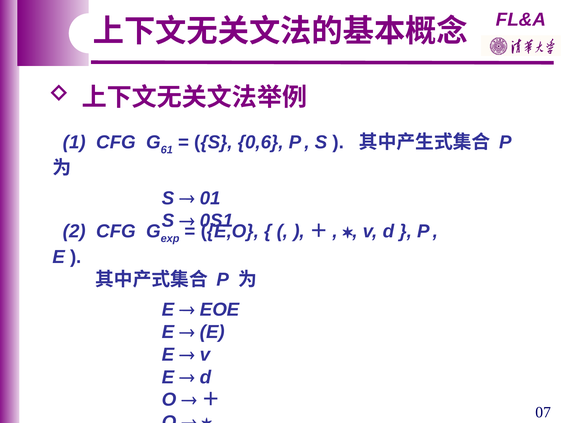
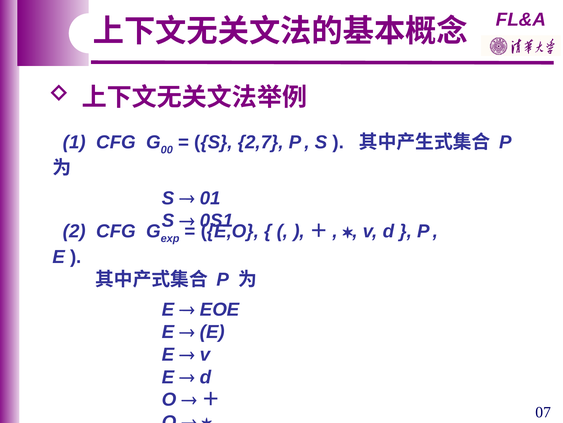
61: 61 -> 00
0,6: 0,6 -> 2,7
